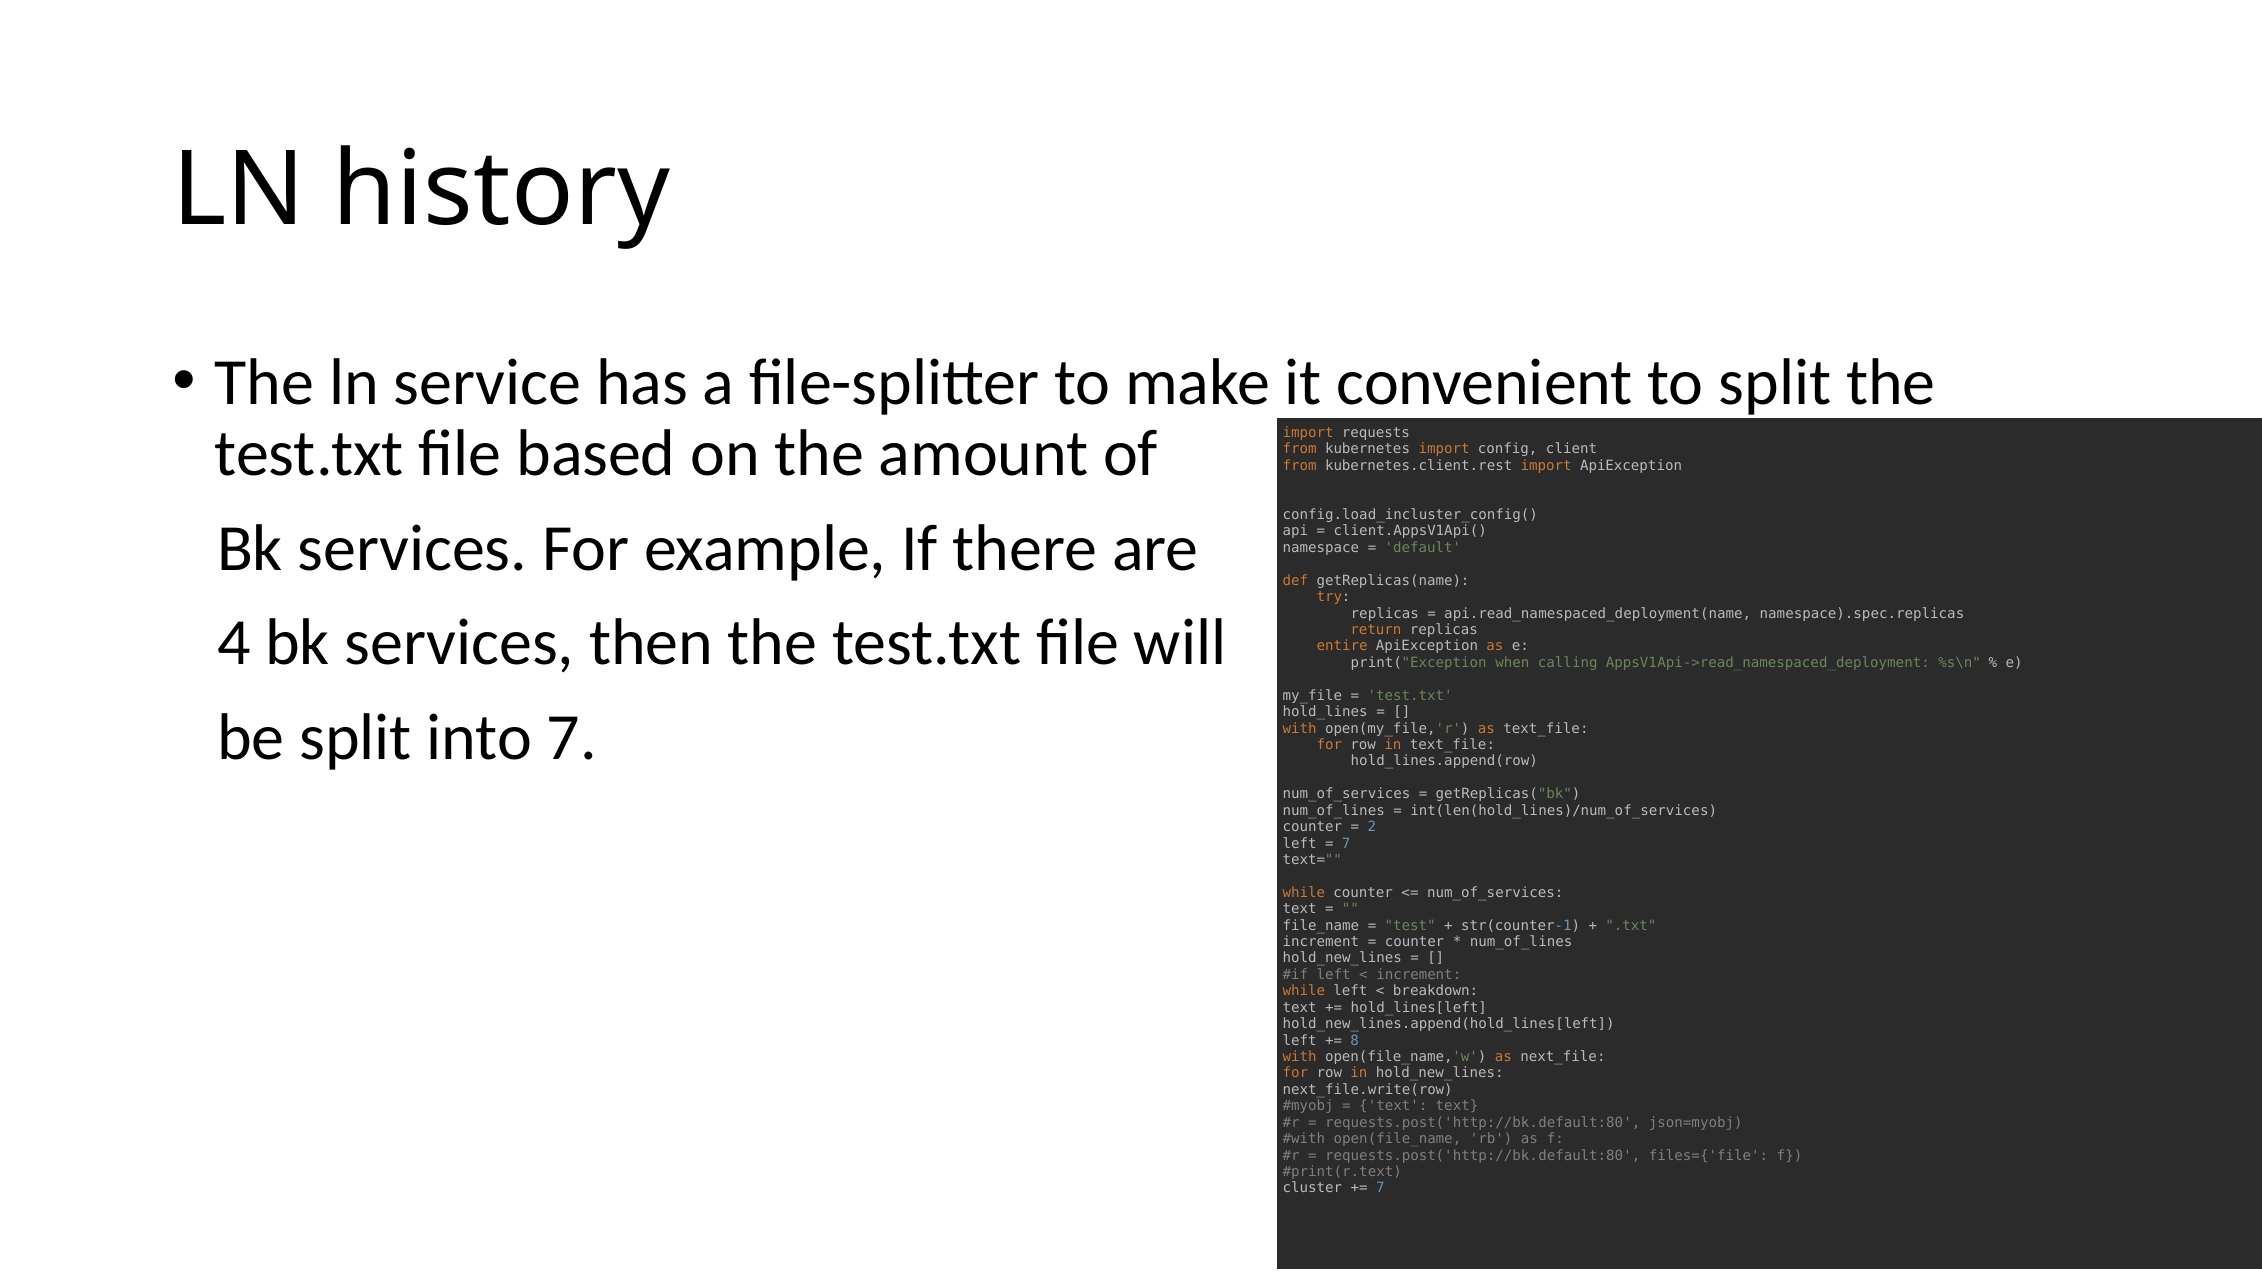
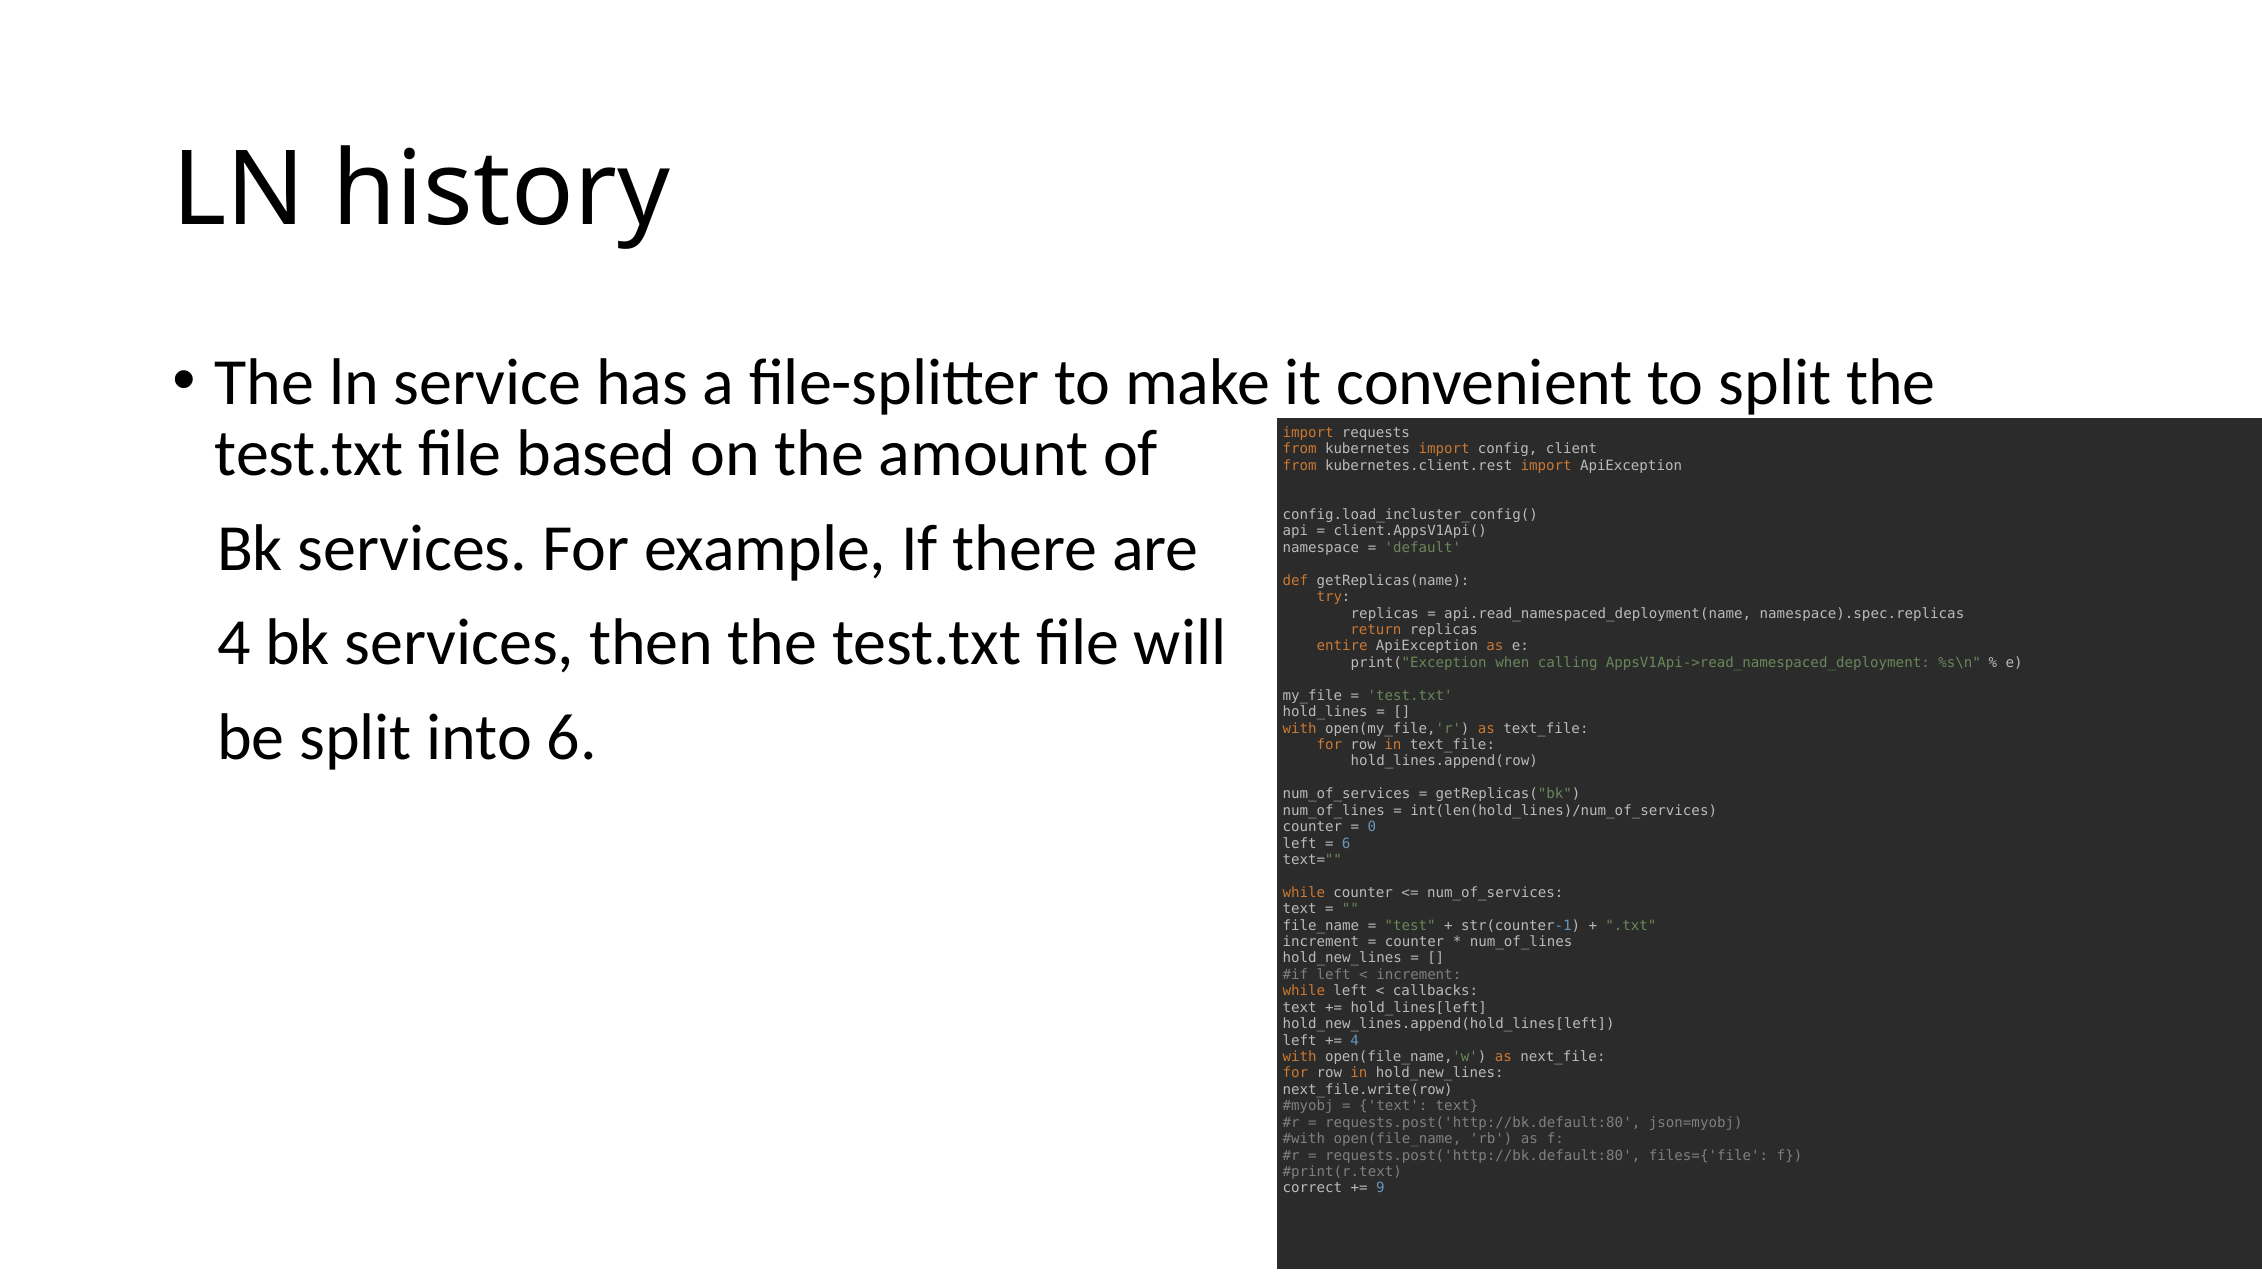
into 7: 7 -> 6
2: 2 -> 0
7 at (1346, 844): 7 -> 6
breakdown: breakdown -> callbacks
8 at (1355, 1041): 8 -> 4
cluster: cluster -> correct
7 at (1380, 1189): 7 -> 9
